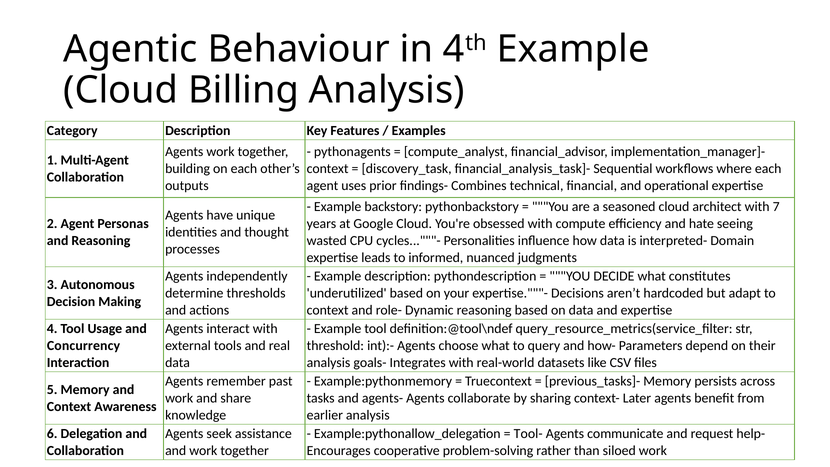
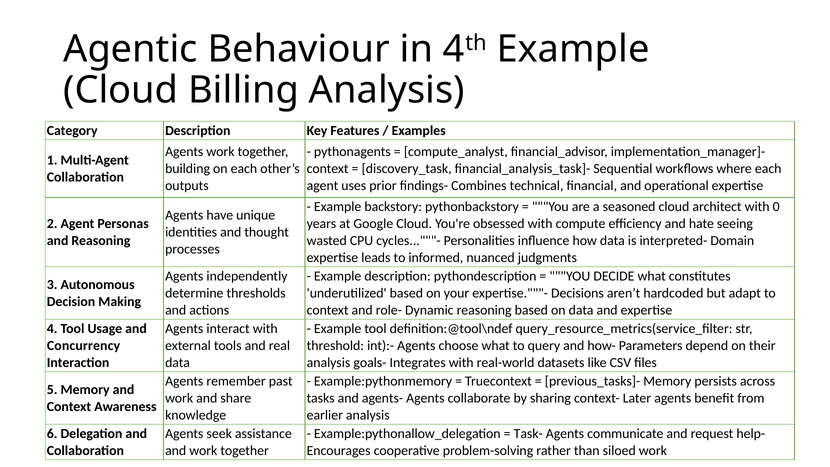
7: 7 -> 0
Tool-: Tool- -> Task-
